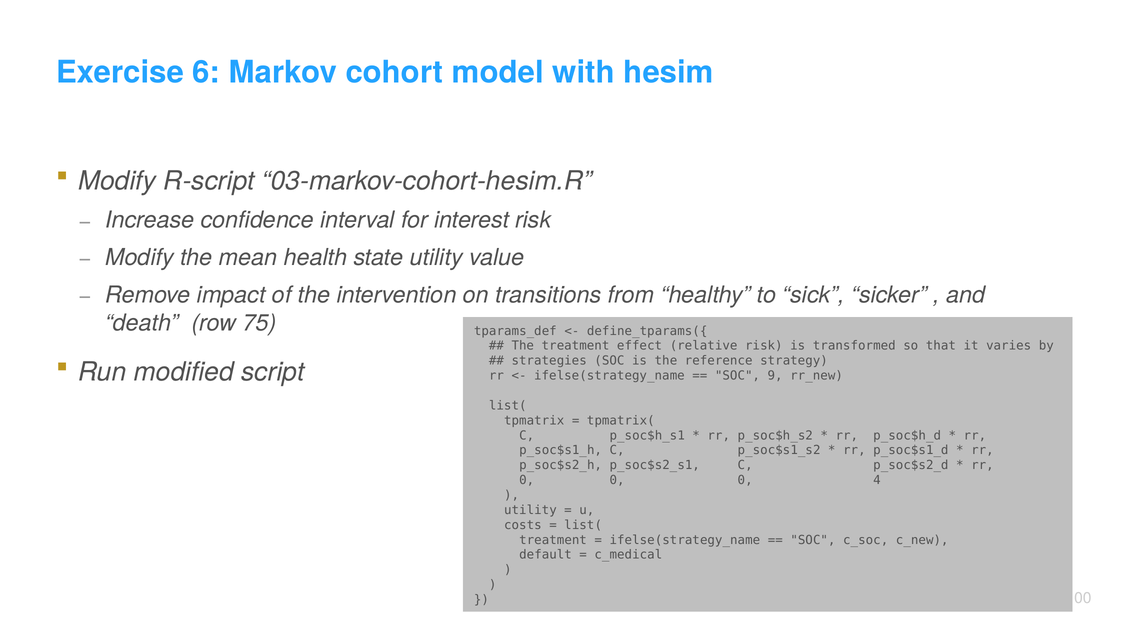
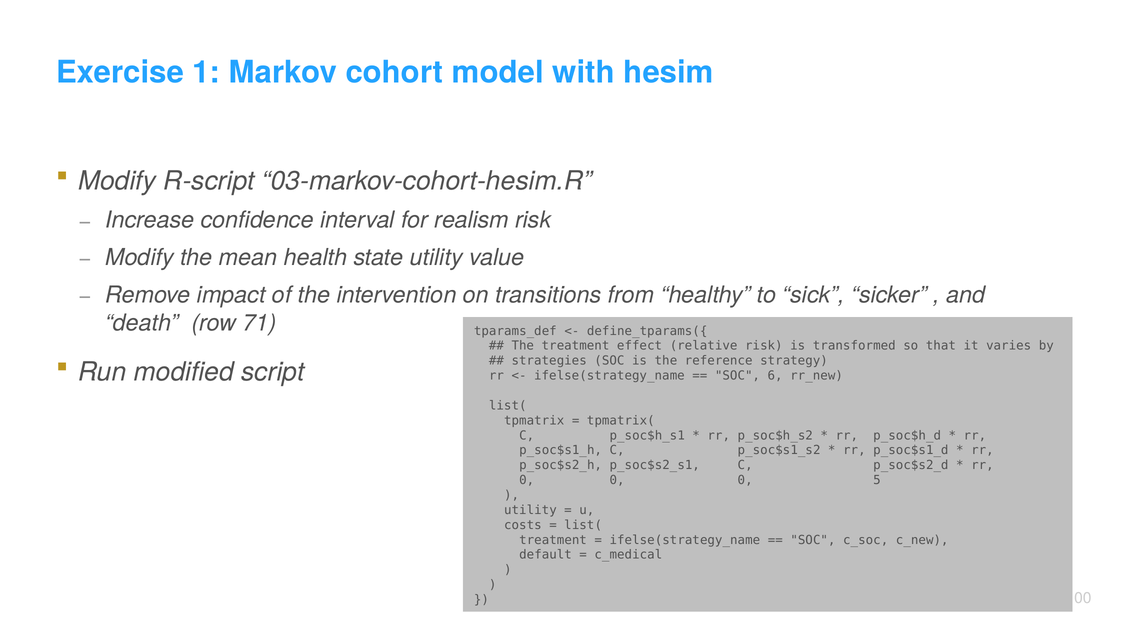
6: 6 -> 1
interest: interest -> realism
75: 75 -> 71
9: 9 -> 6
4: 4 -> 5
